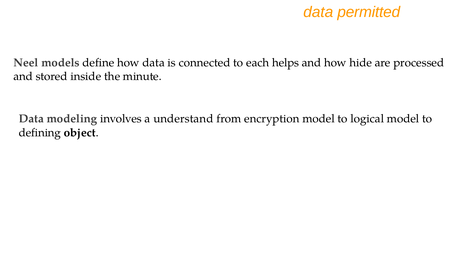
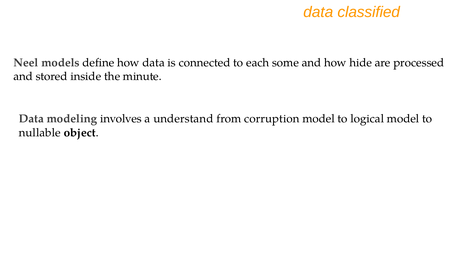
permitted: permitted -> classified
helps: helps -> some
encryption: encryption -> corruption
defining: defining -> nullable
